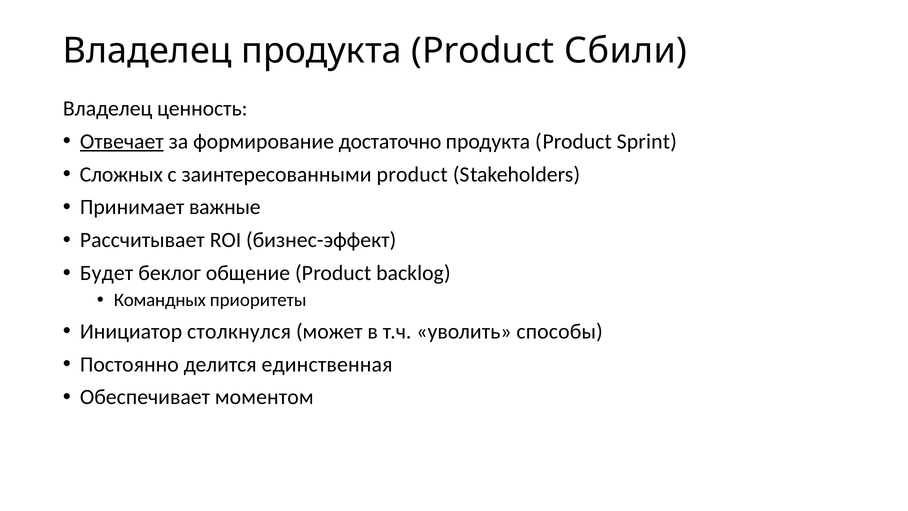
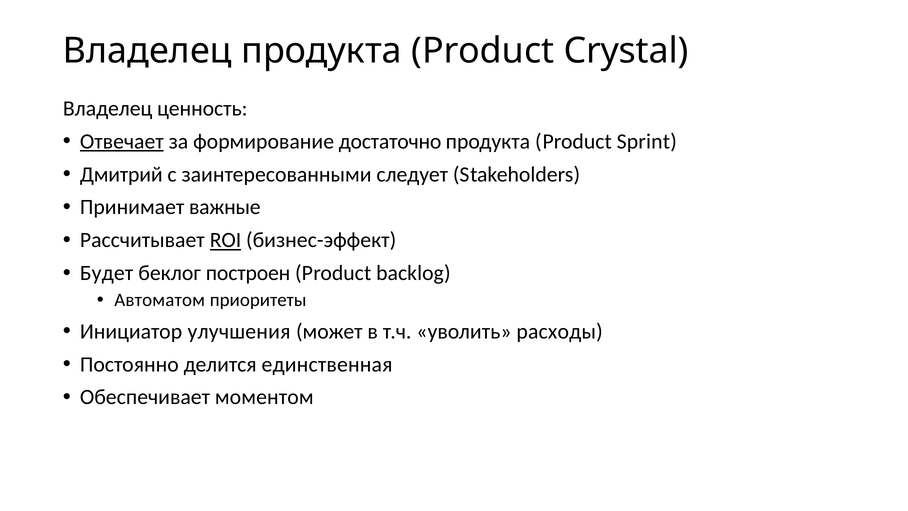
Сбили: Сбили -> Crystal
Сложных: Сложных -> Дмитрий
заинтересованными product: product -> следует
ROI underline: none -> present
общение: общение -> построен
Командных: Командных -> Автоматом
столкнулся: столкнулся -> улучшения
способы: способы -> расходы
